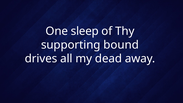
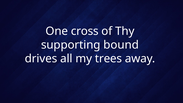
sleep: sleep -> cross
dead: dead -> trees
